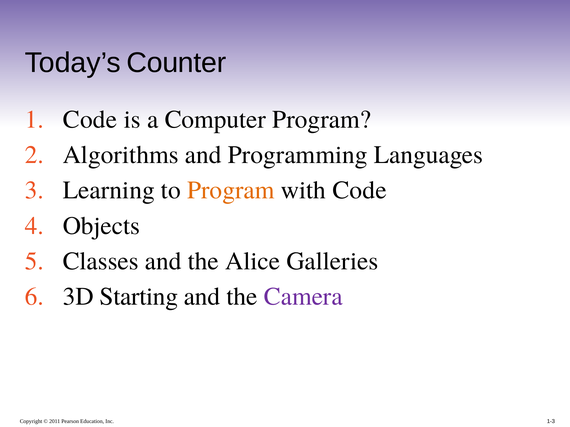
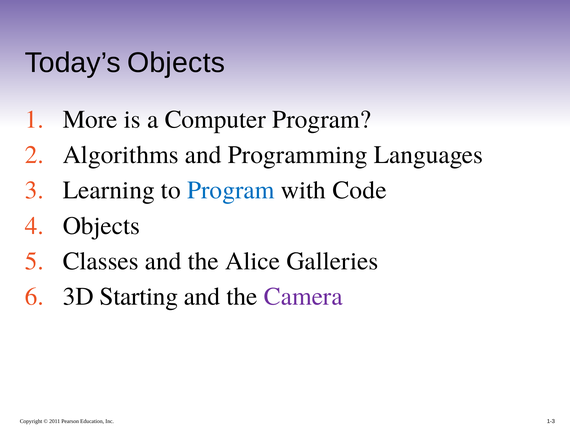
Today’s Counter: Counter -> Objects
Code at (90, 120): Code -> More
Program at (231, 191) colour: orange -> blue
